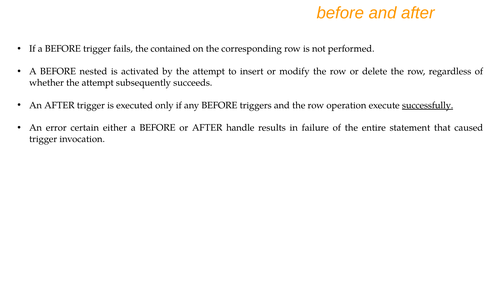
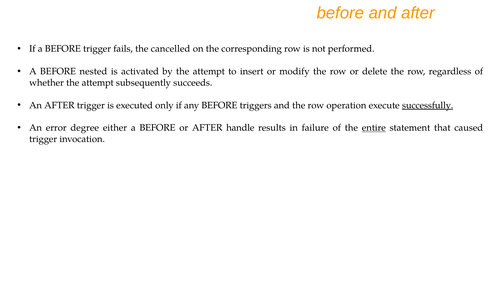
contained: contained -> cancelled
certain: certain -> degree
entire underline: none -> present
